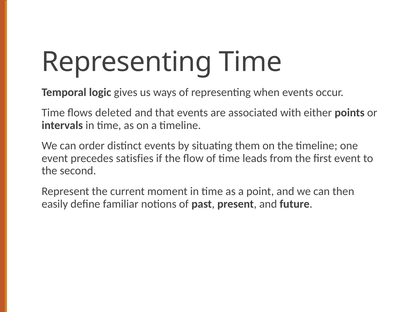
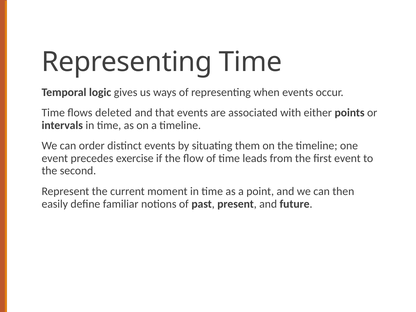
satisfies: satisfies -> exercise
